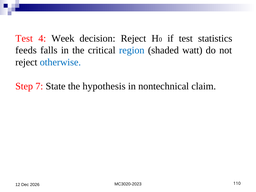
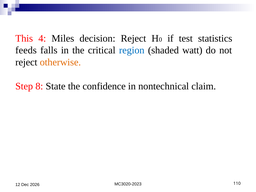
Test at (24, 38): Test -> This
Week: Week -> Miles
otherwise colour: blue -> orange
7: 7 -> 8
hypothesis: hypothesis -> confidence
